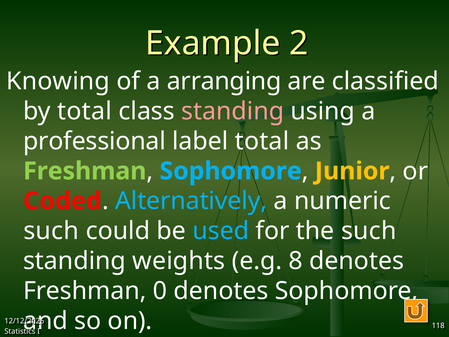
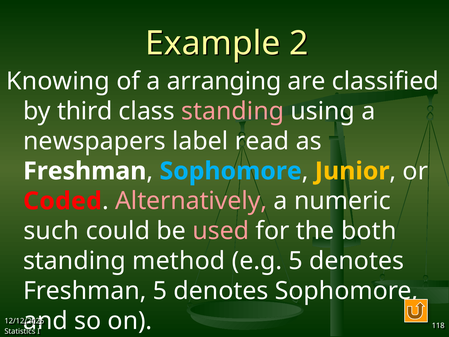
by total: total -> third
professional: professional -> newspapers
label total: total -> read
Freshman at (85, 171) colour: light green -> white
Alternatively colour: light blue -> pink
used colour: light blue -> pink
the such: such -> both
weights: weights -> method
e.g 8: 8 -> 5
Freshman 0: 0 -> 5
